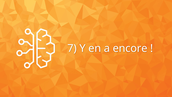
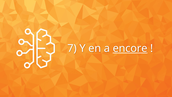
encore underline: none -> present
